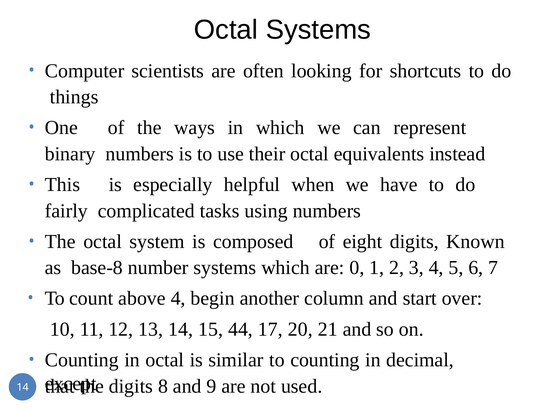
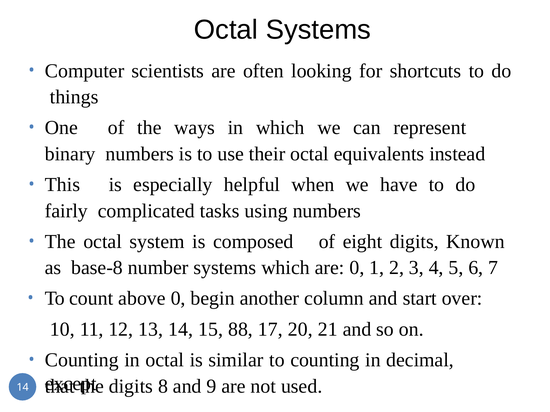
above 4: 4 -> 0
44: 44 -> 88
